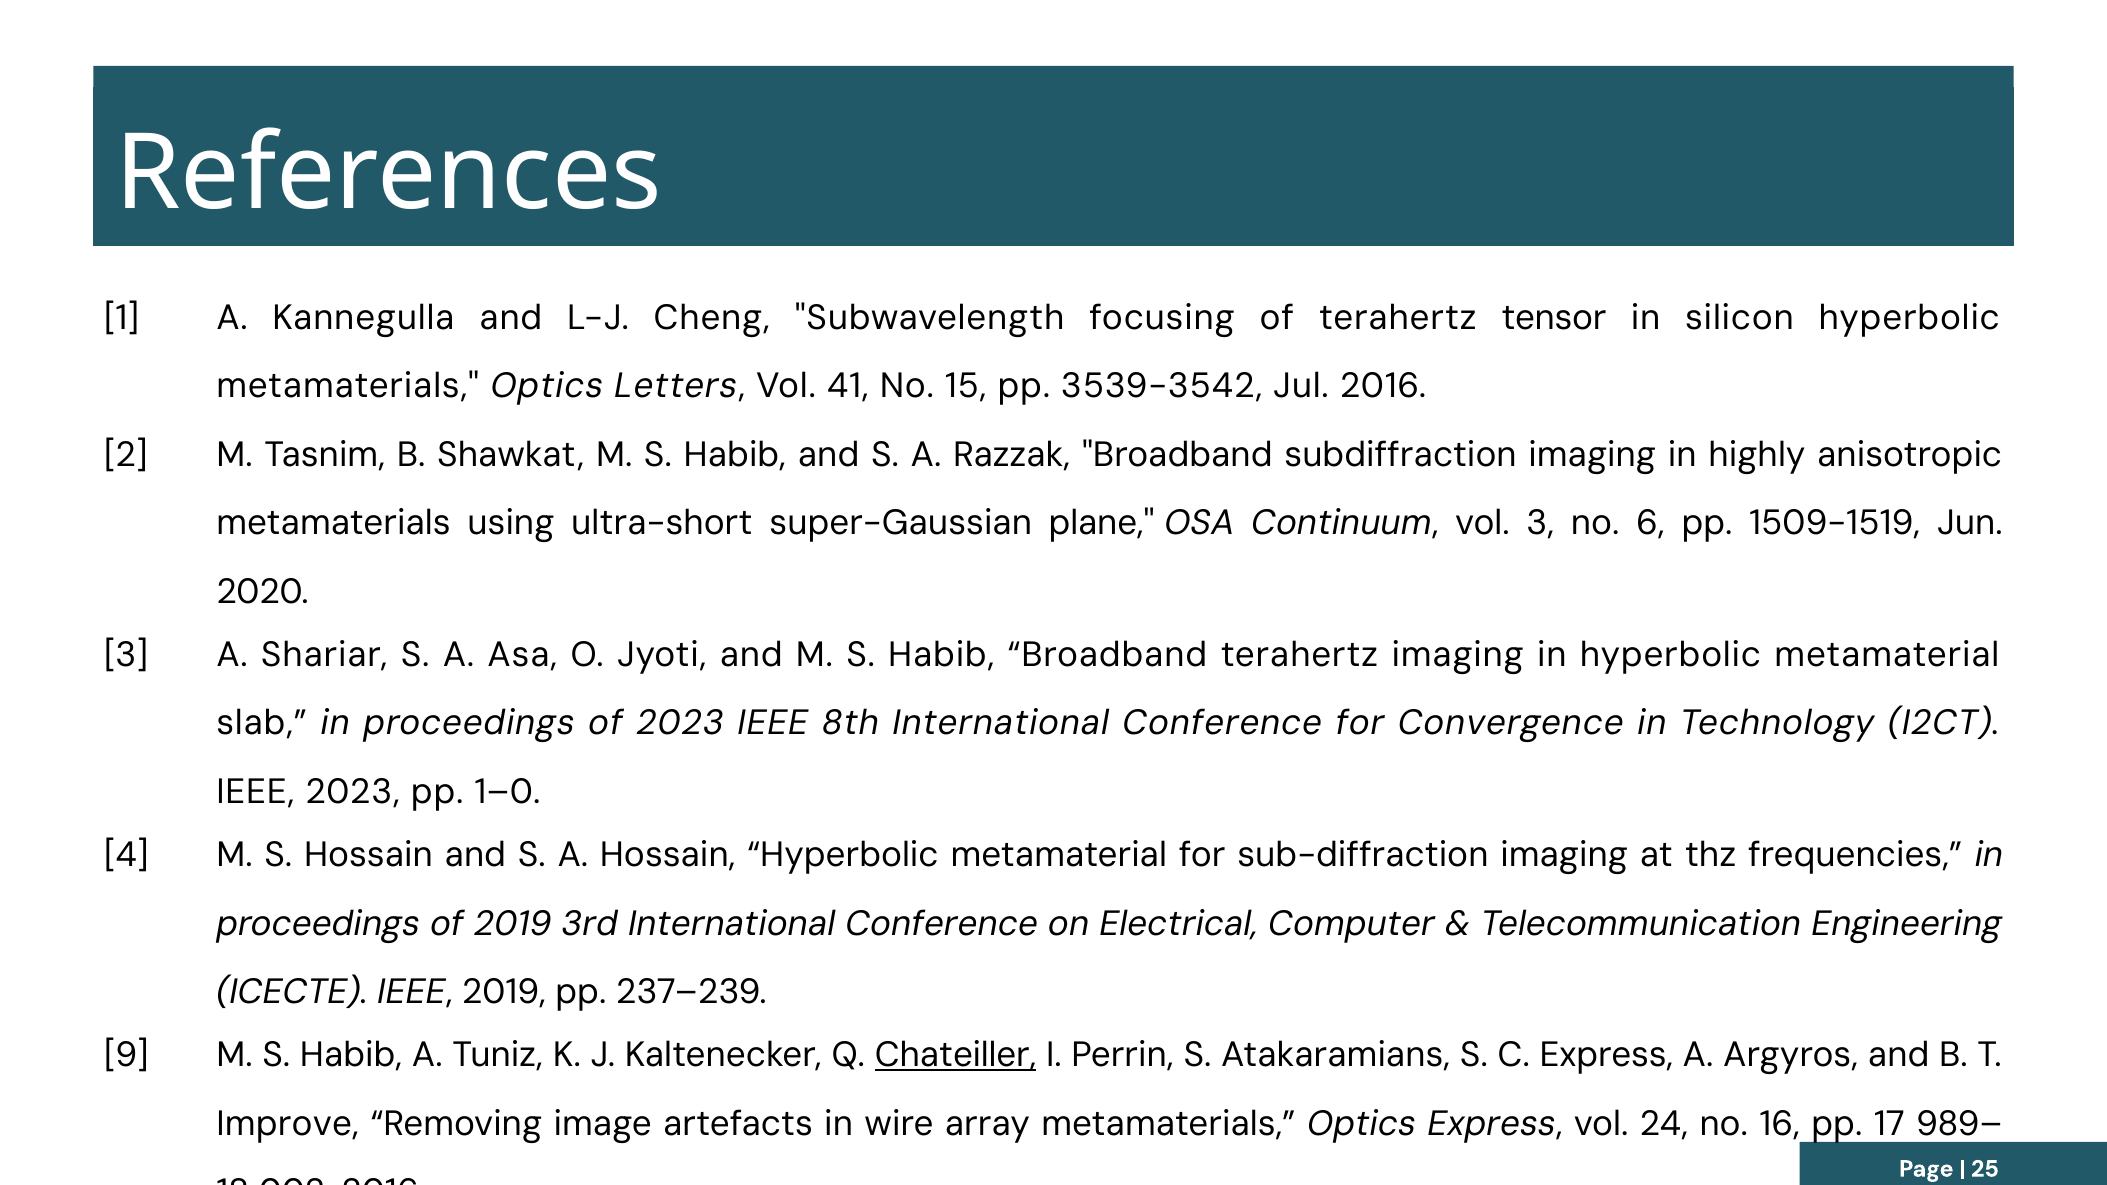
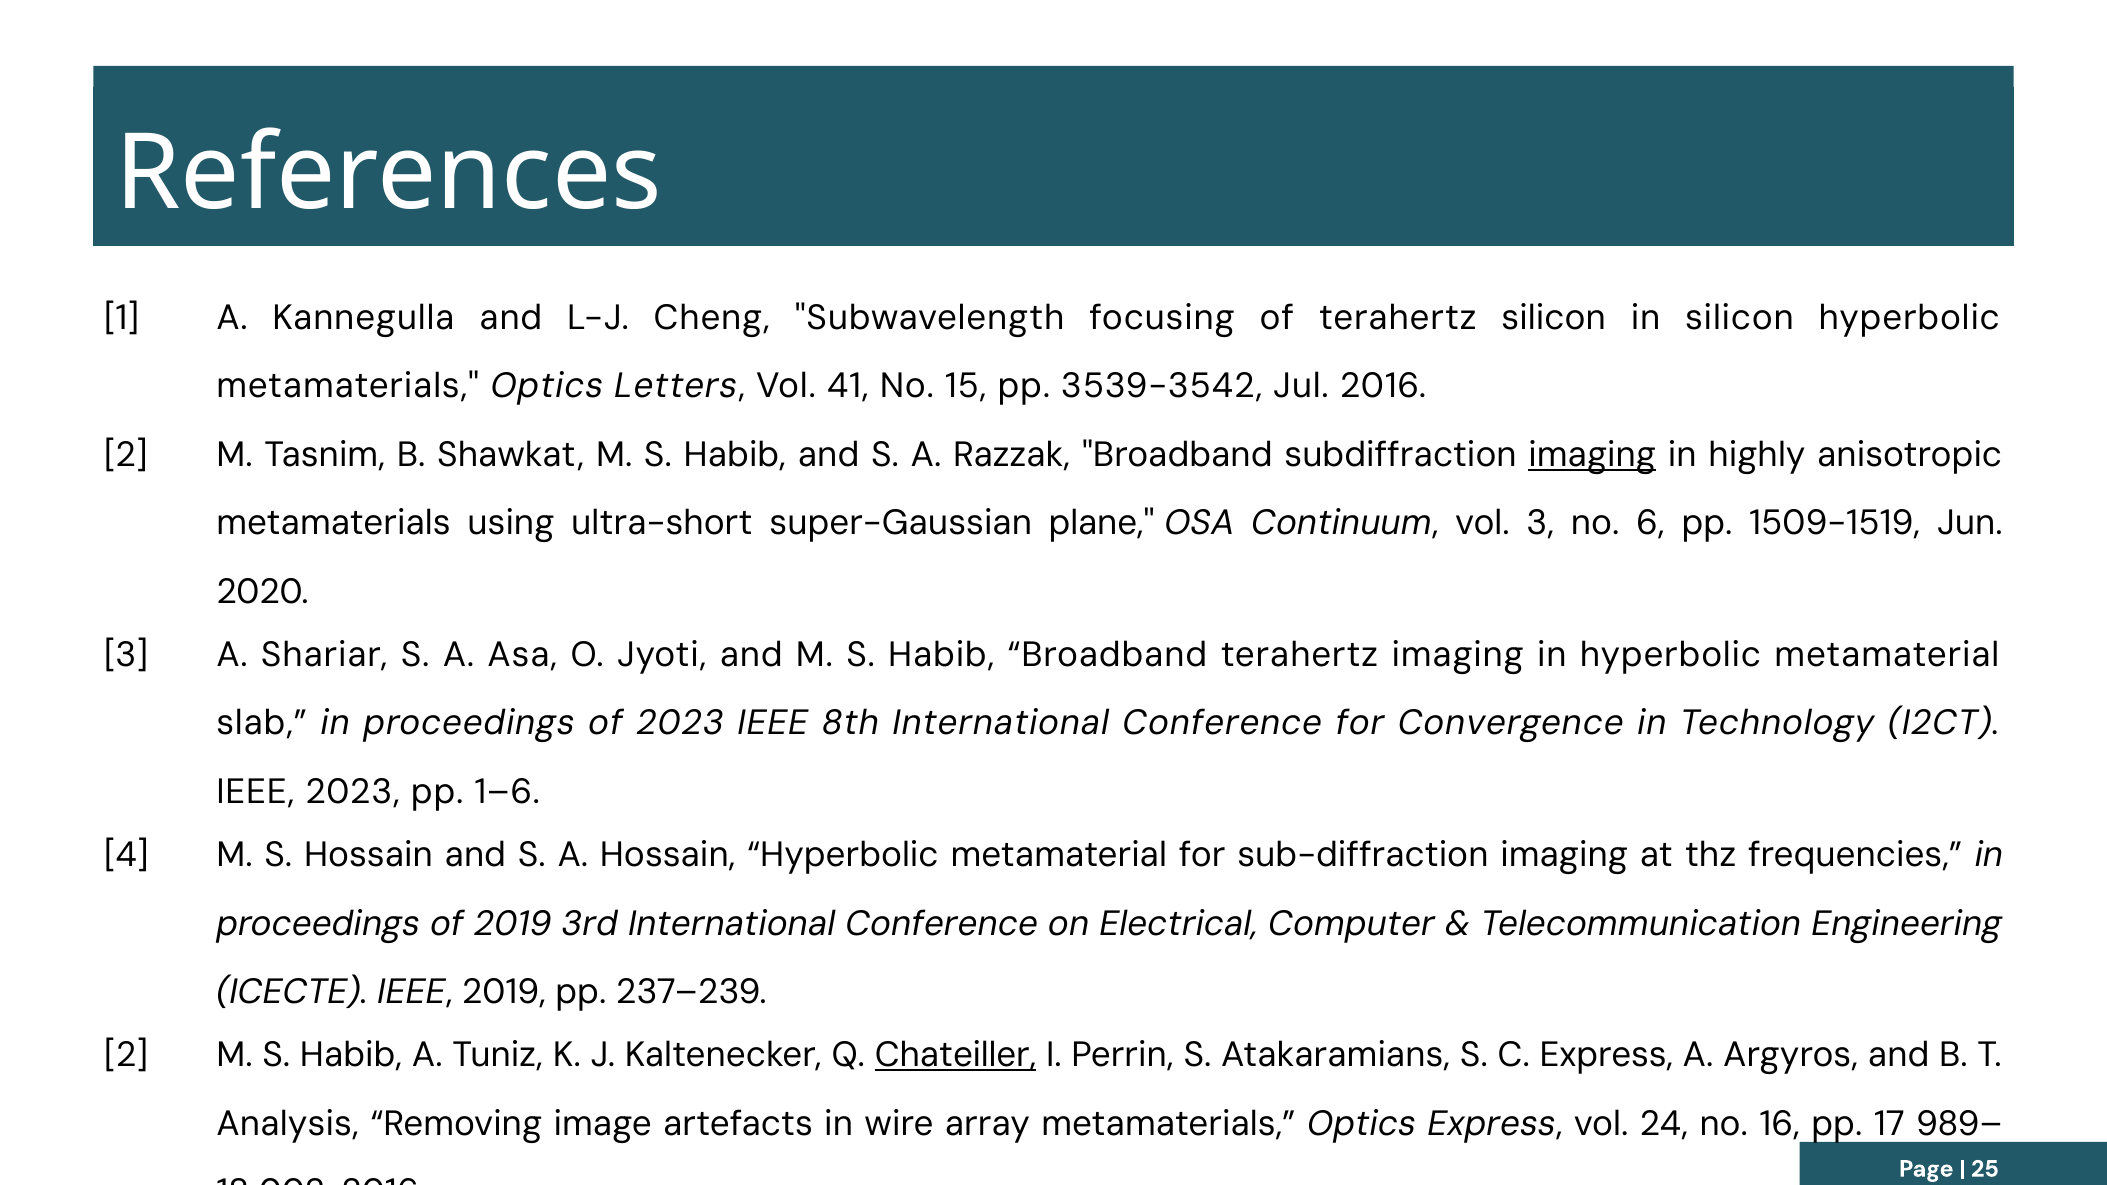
terahertz tensor: tensor -> silicon
imaging at (1592, 455) underline: none -> present
1–0: 1–0 -> 1–6
9 at (126, 1055): 9 -> 2
Improve: Improve -> Analysis
